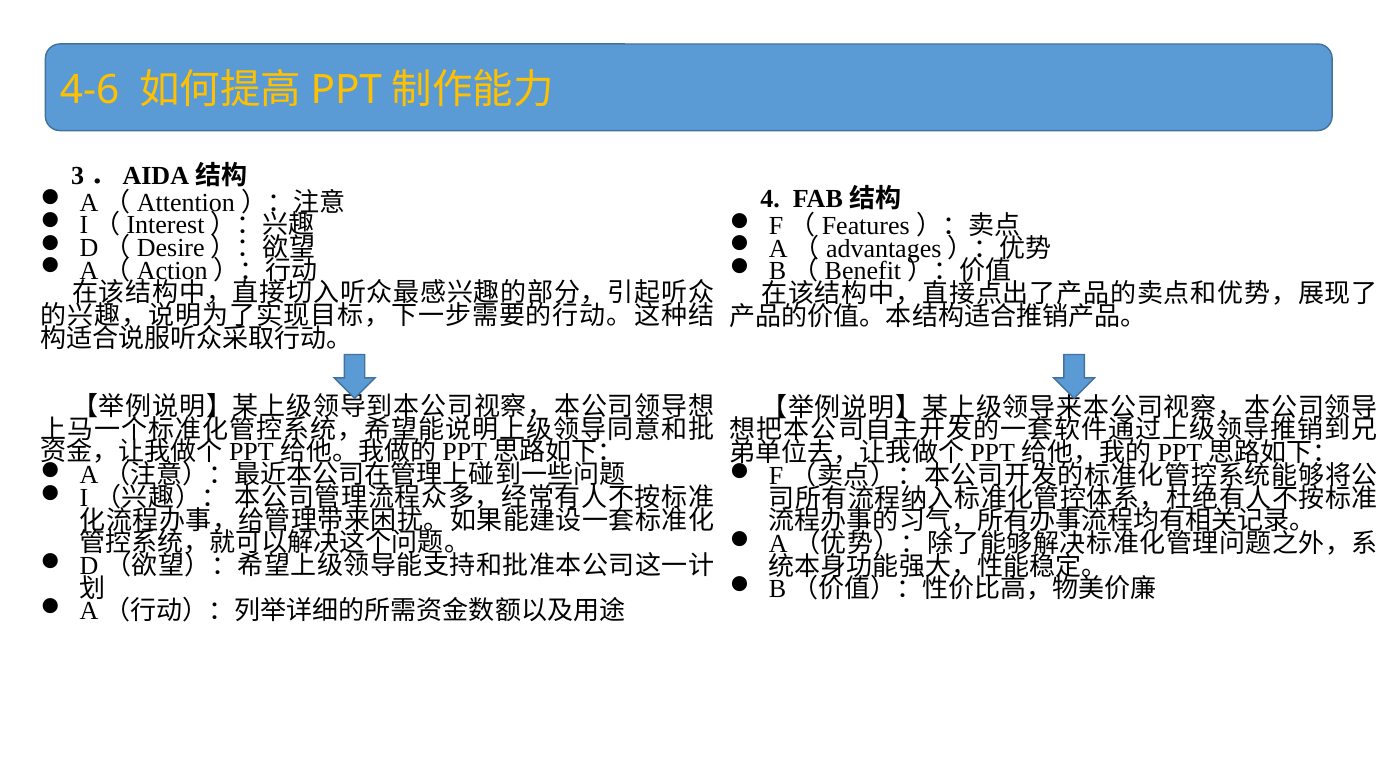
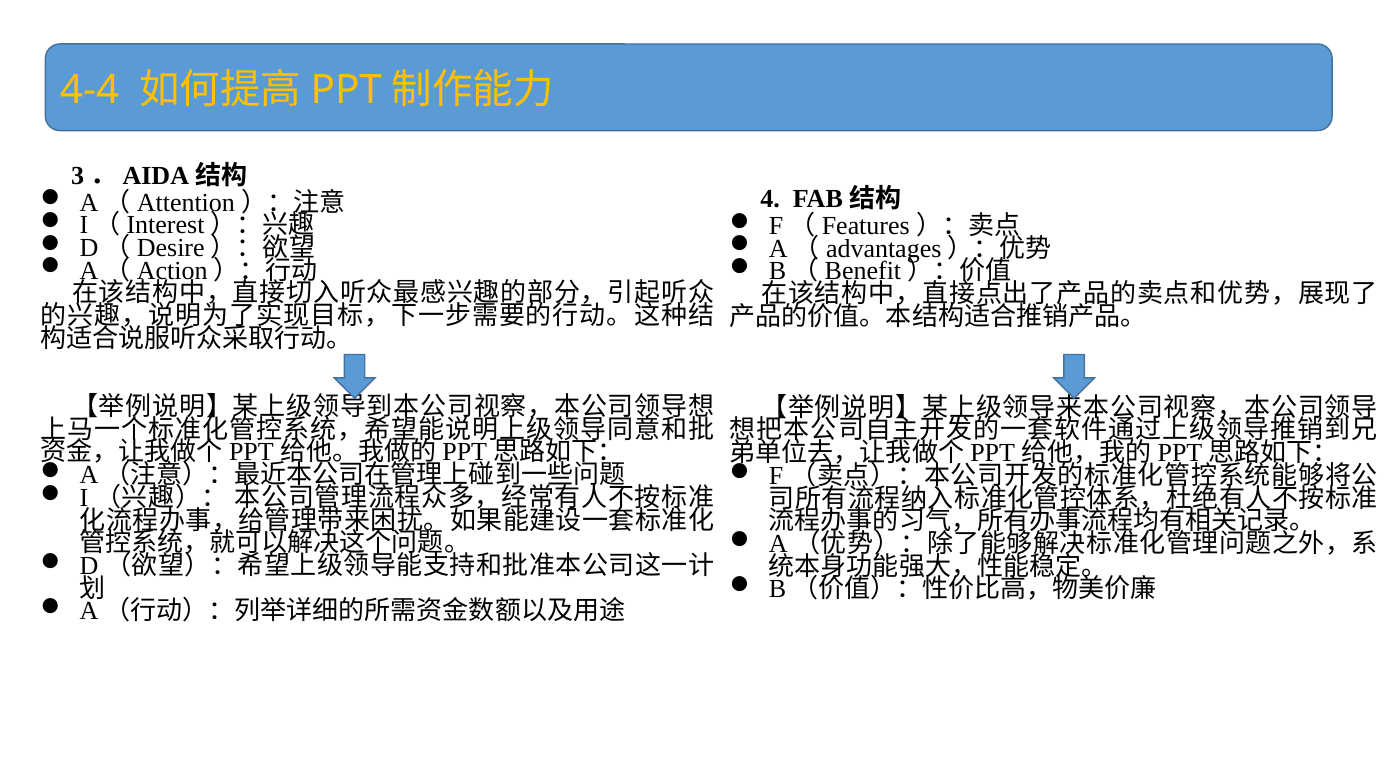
4-6: 4-6 -> 4-4
